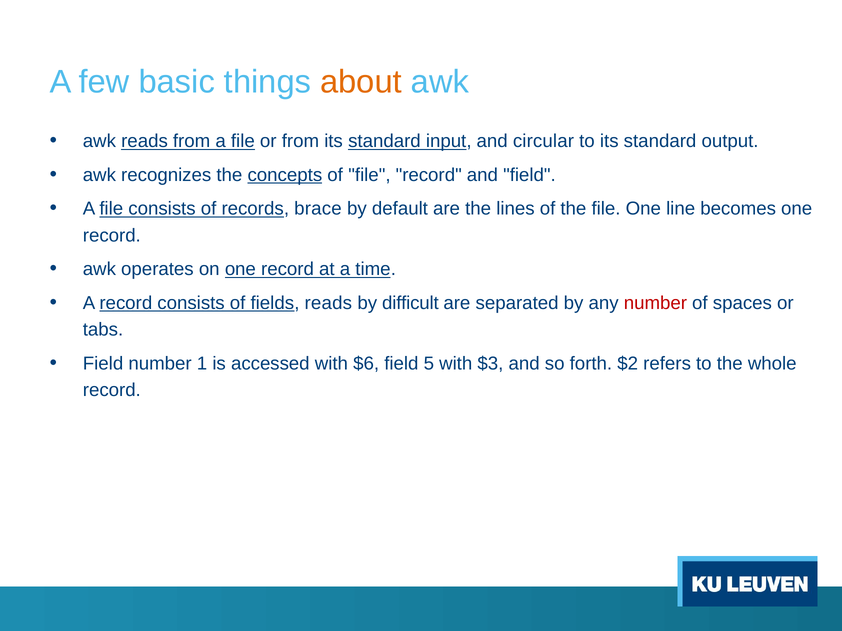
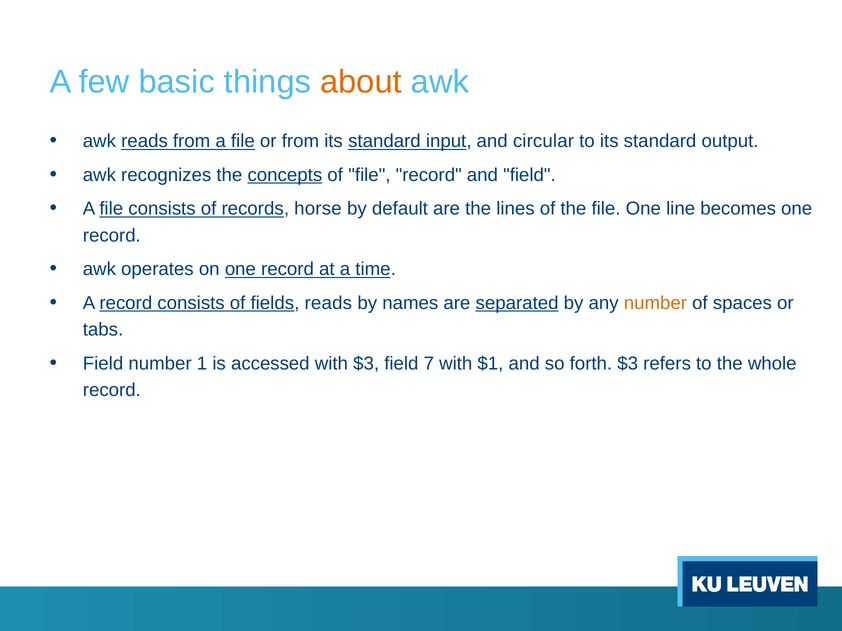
brace: brace -> horse
difficult: difficult -> names
separated underline: none -> present
number at (655, 303) colour: red -> orange
with $6: $6 -> $3
5: 5 -> 7
$3: $3 -> $1
forth $2: $2 -> $3
